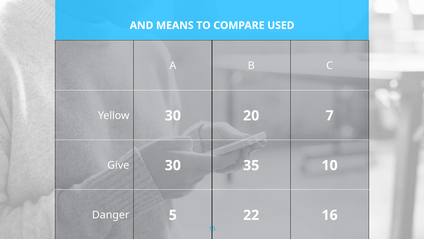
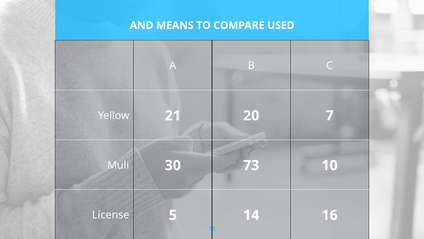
Yellow 30: 30 -> 21
Give: Give -> Muli
35: 35 -> 73
Danger: Danger -> License
22: 22 -> 14
